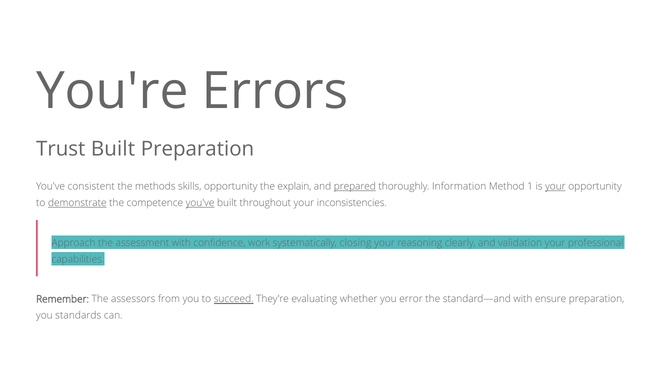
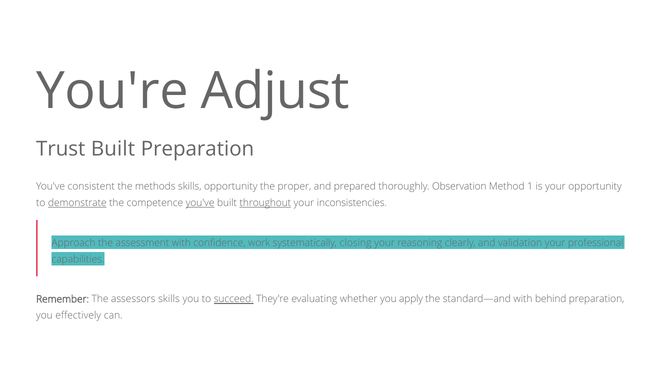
Errors: Errors -> Adjust
explain: explain -> proper
prepared underline: present -> none
Information: Information -> Observation
your at (555, 186) underline: present -> none
throughout underline: none -> present
assessors from: from -> skills
error: error -> apply
ensure: ensure -> behind
standards: standards -> effectively
